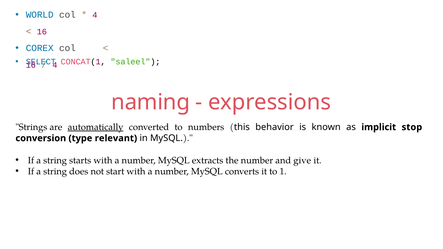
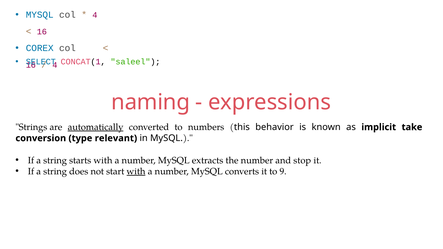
WORLD at (40, 15): WORLD -> MYSQL
stop: stop -> take
give: give -> stop
with at (136, 172) underline: none -> present
1: 1 -> 9
